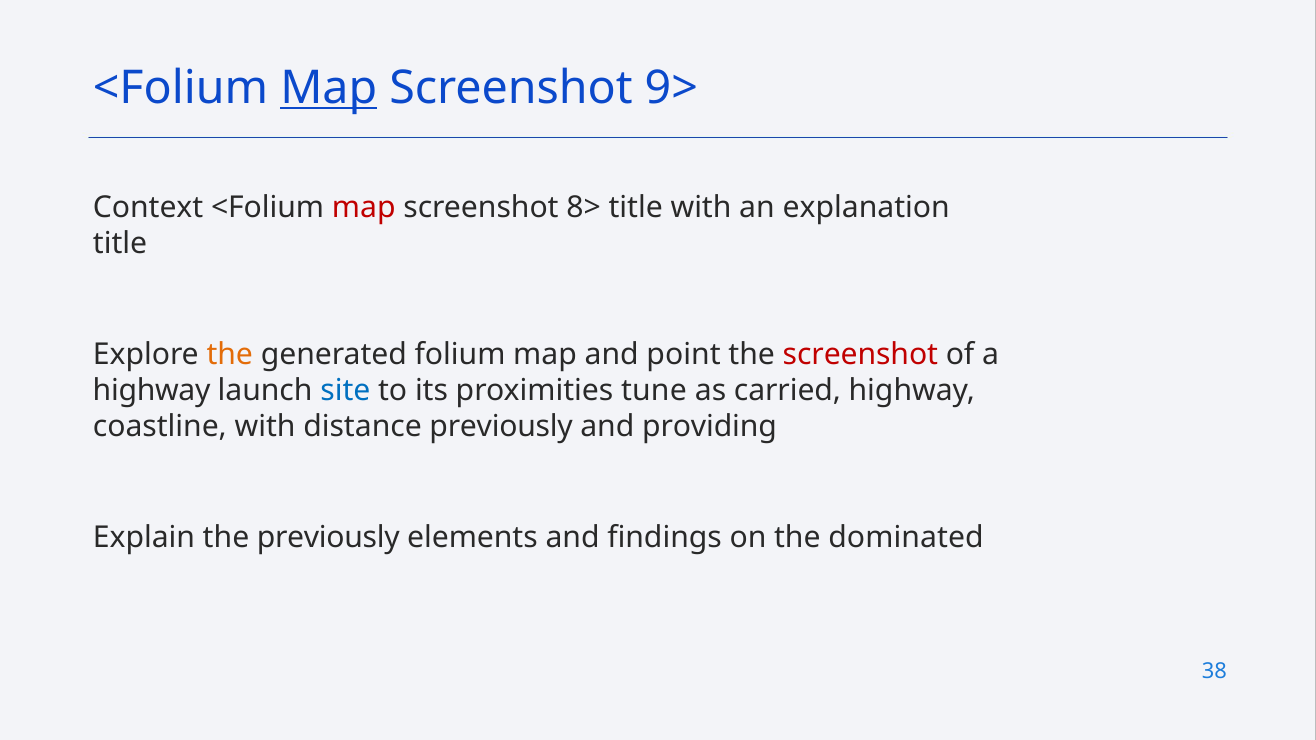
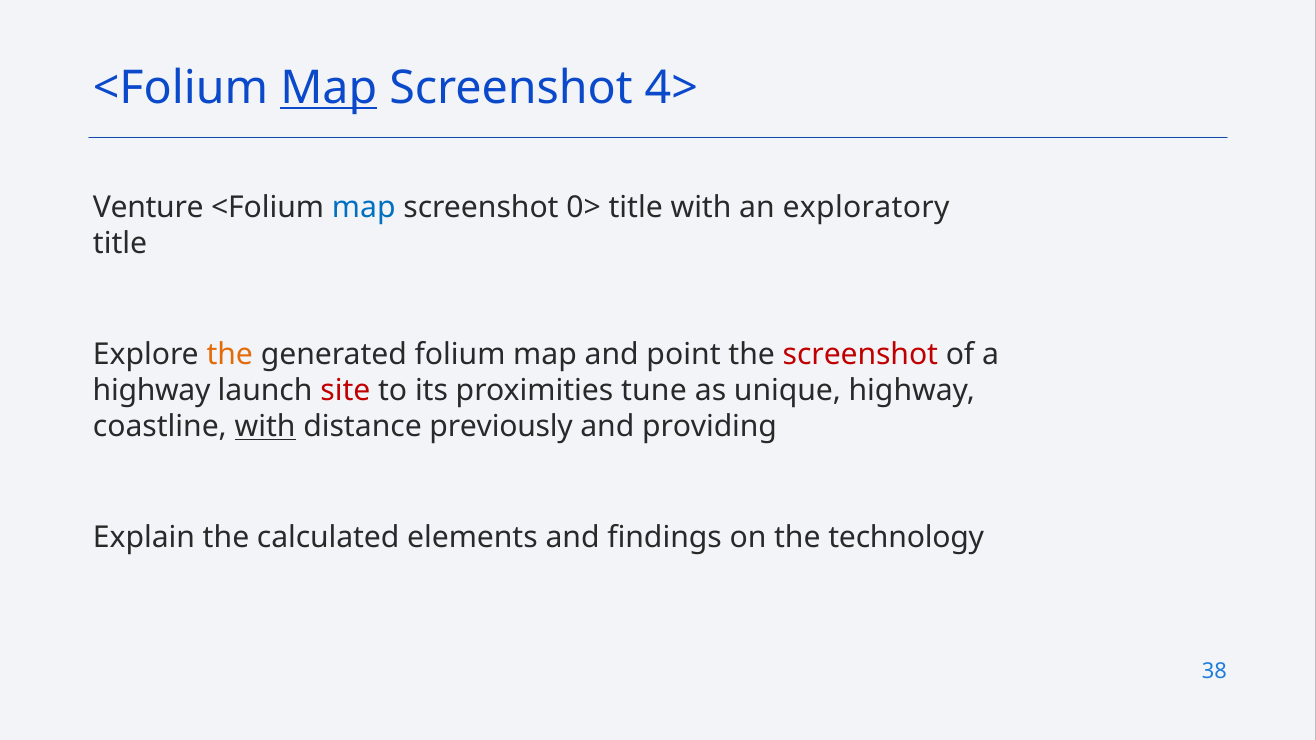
9>: 9> -> 4>
Context: Context -> Venture
map at (364, 208) colour: red -> blue
8>: 8> -> 0>
explanation: explanation -> exploratory
site colour: blue -> red
carried: carried -> unique
with at (265, 427) underline: none -> present
the previously: previously -> calculated
dominated: dominated -> technology
